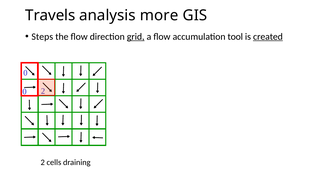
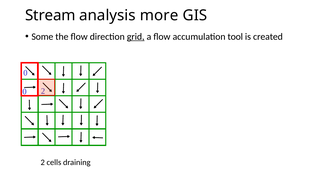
Travels: Travels -> Stream
Steps: Steps -> Some
created underline: present -> none
